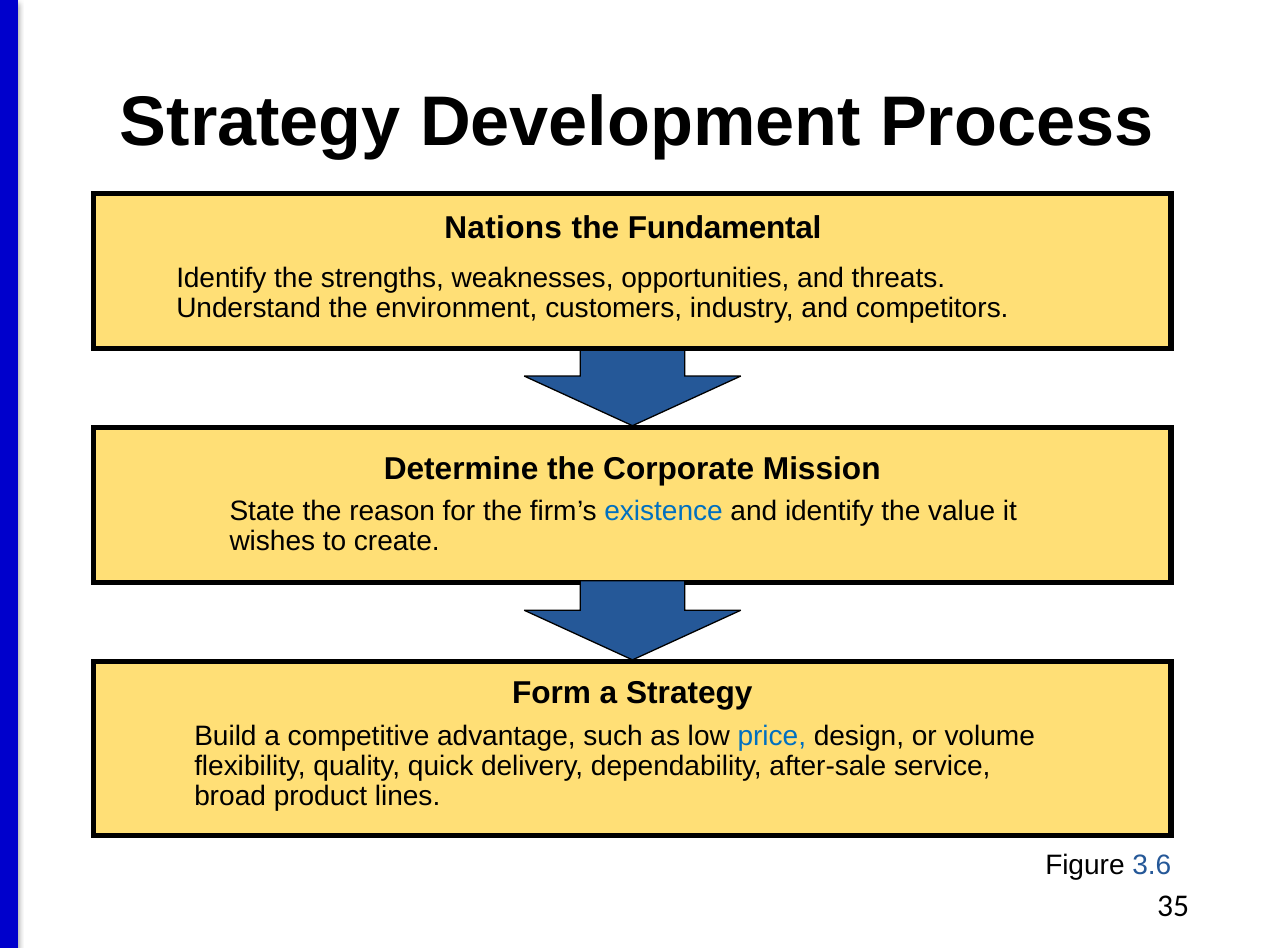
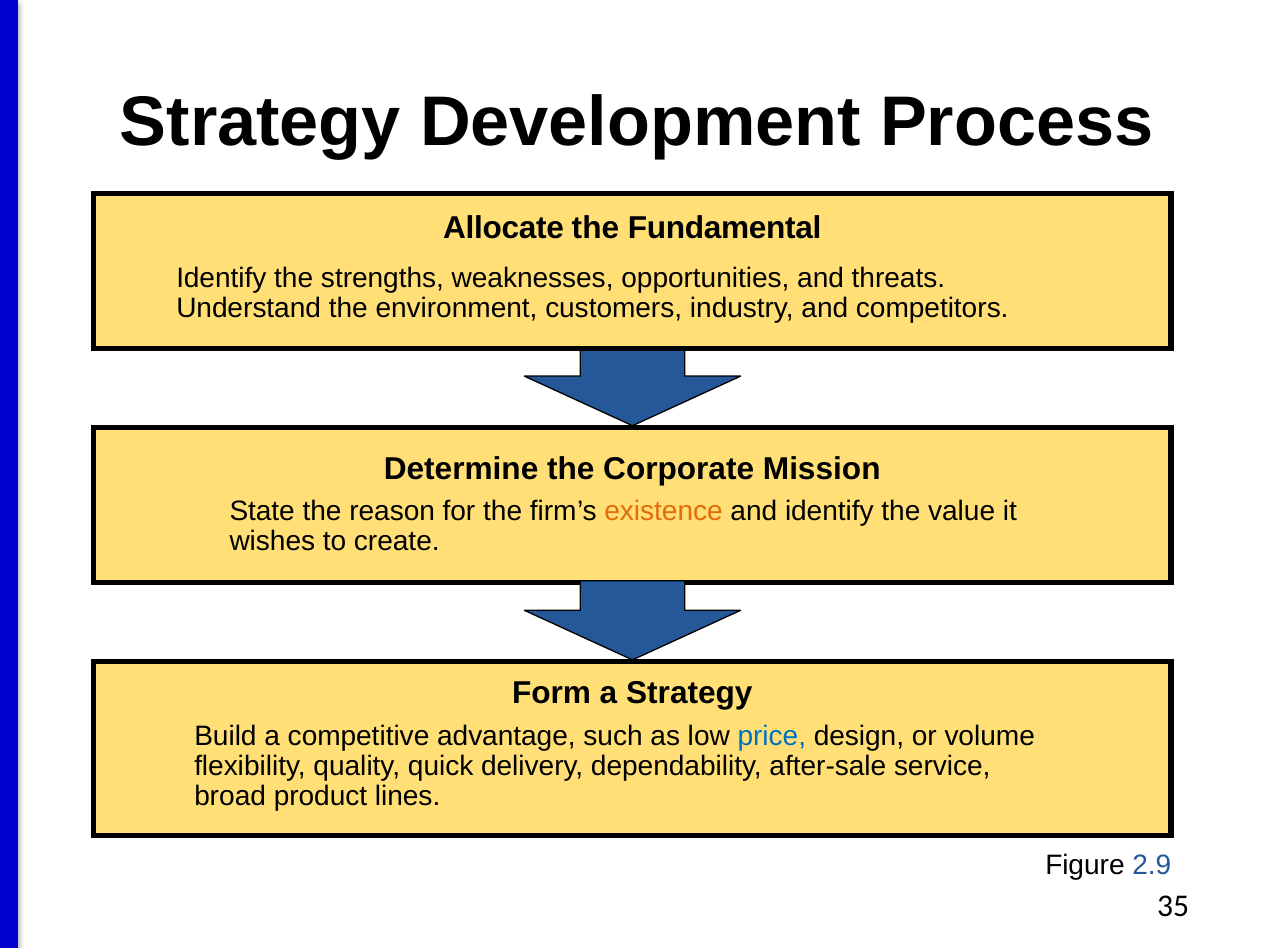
Nations: Nations -> Allocate
existence colour: blue -> orange
3.6: 3.6 -> 2.9
